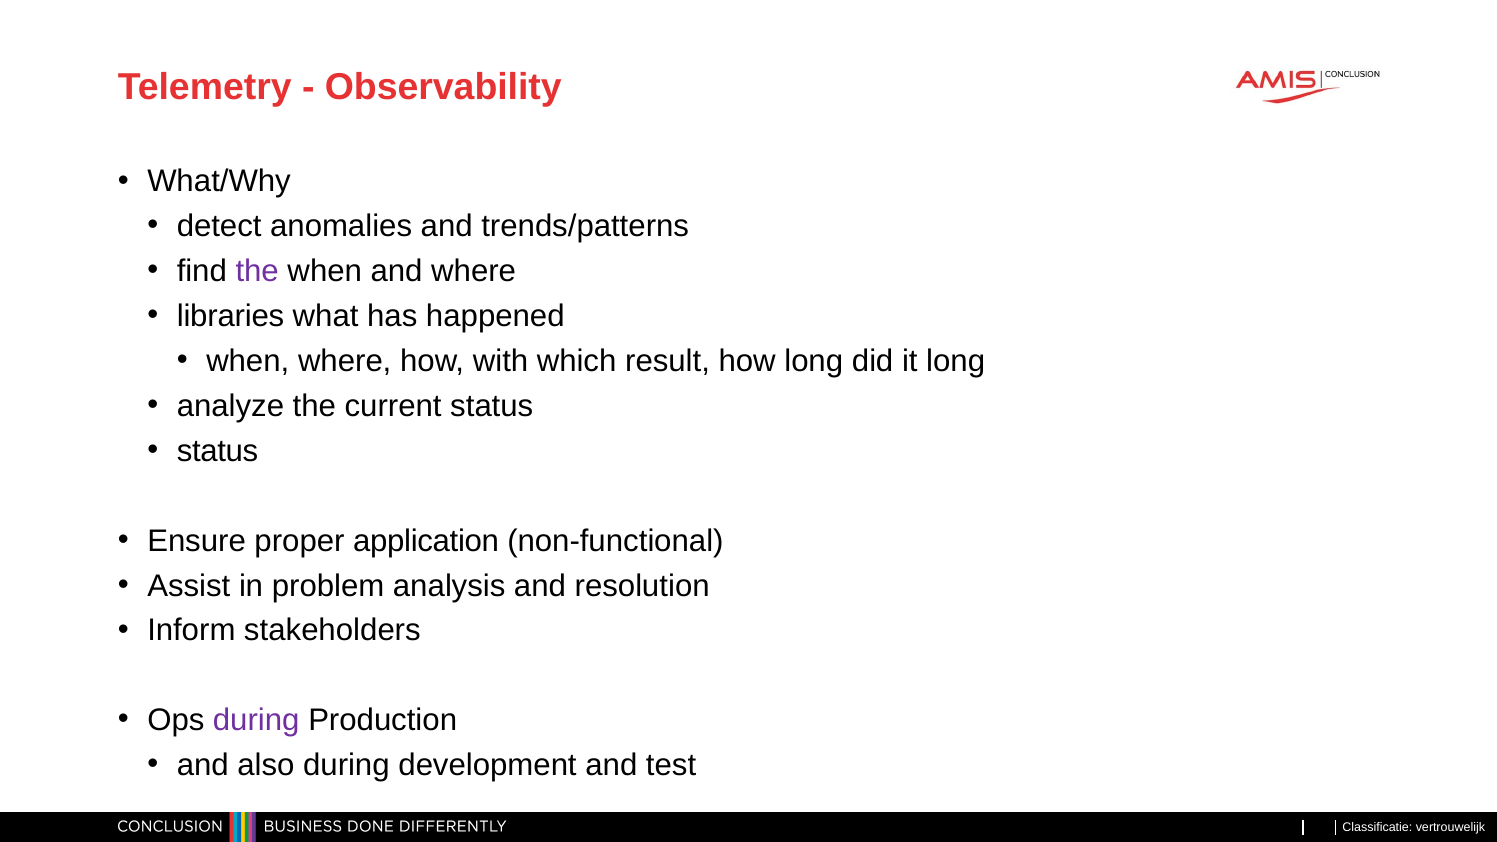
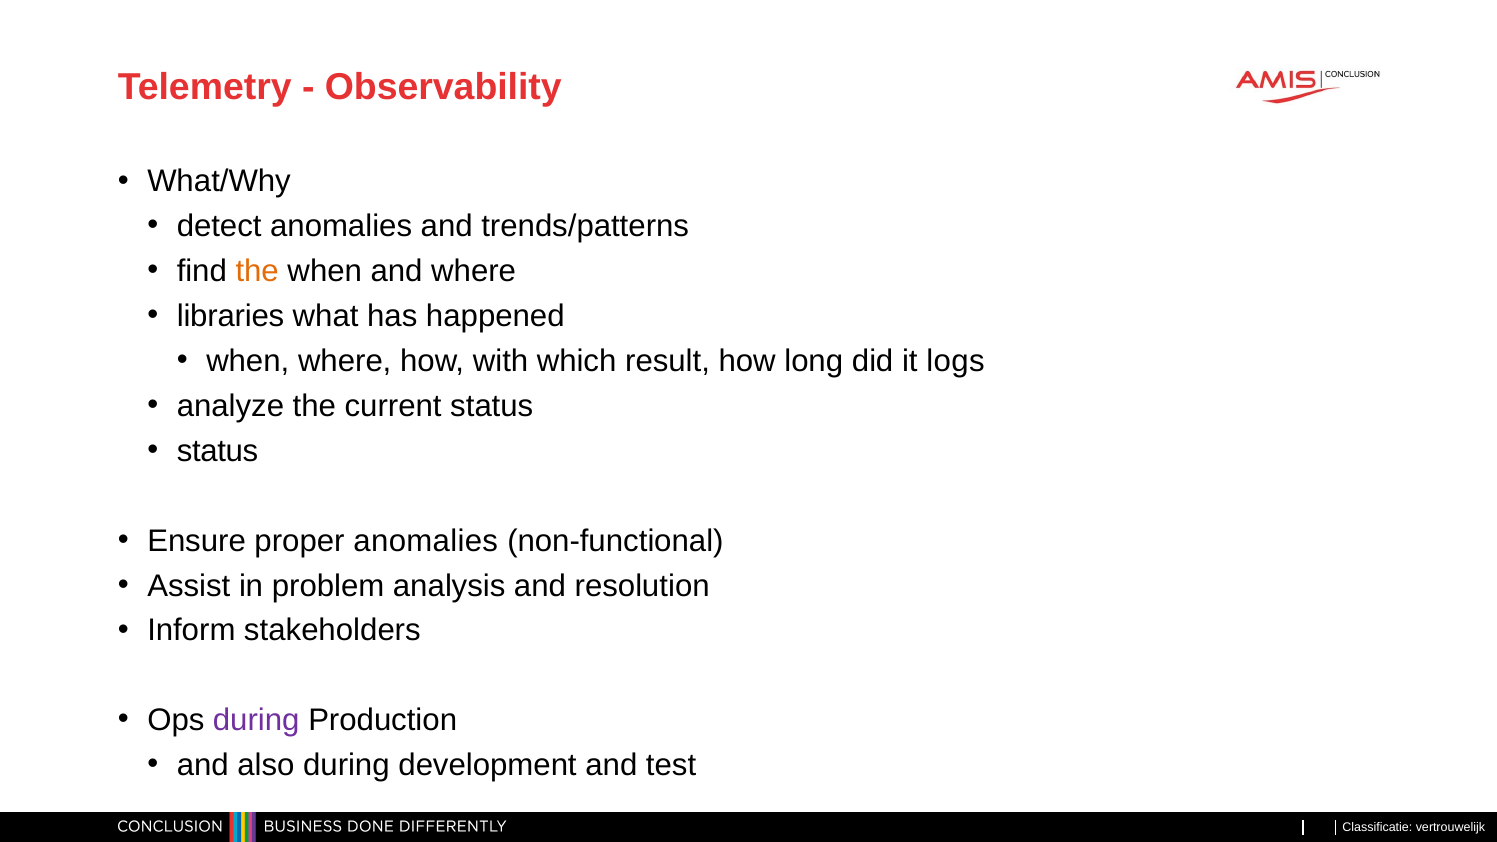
the at (257, 271) colour: purple -> orange
it long: long -> logs
proper application: application -> anomalies
